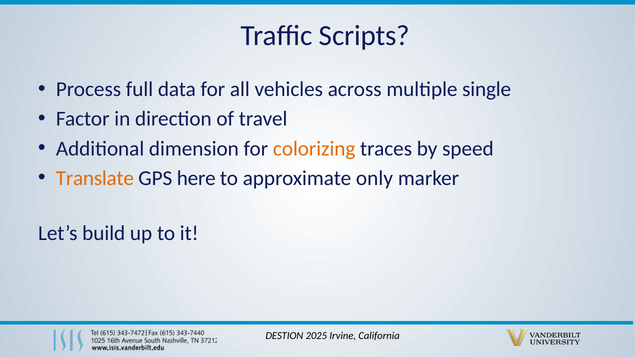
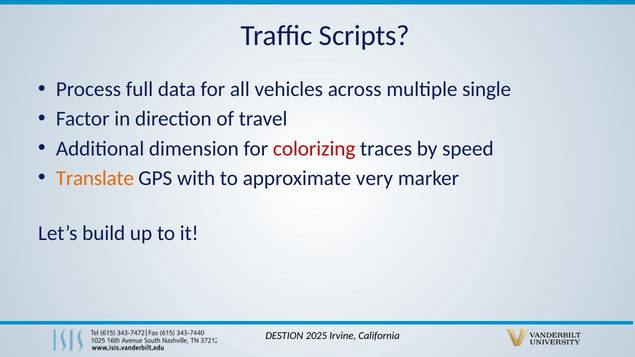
colorizing colour: orange -> red
here: here -> with
only: only -> very
